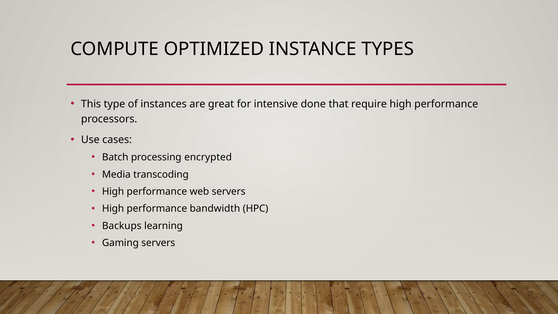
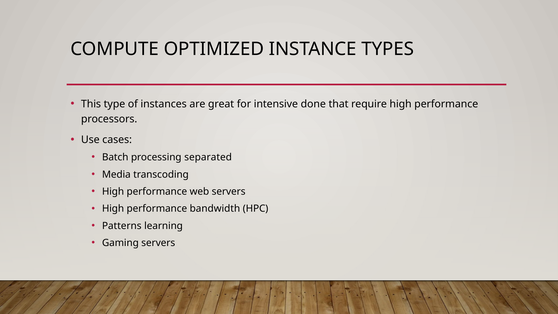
encrypted: encrypted -> separated
Backups: Backups -> Patterns
